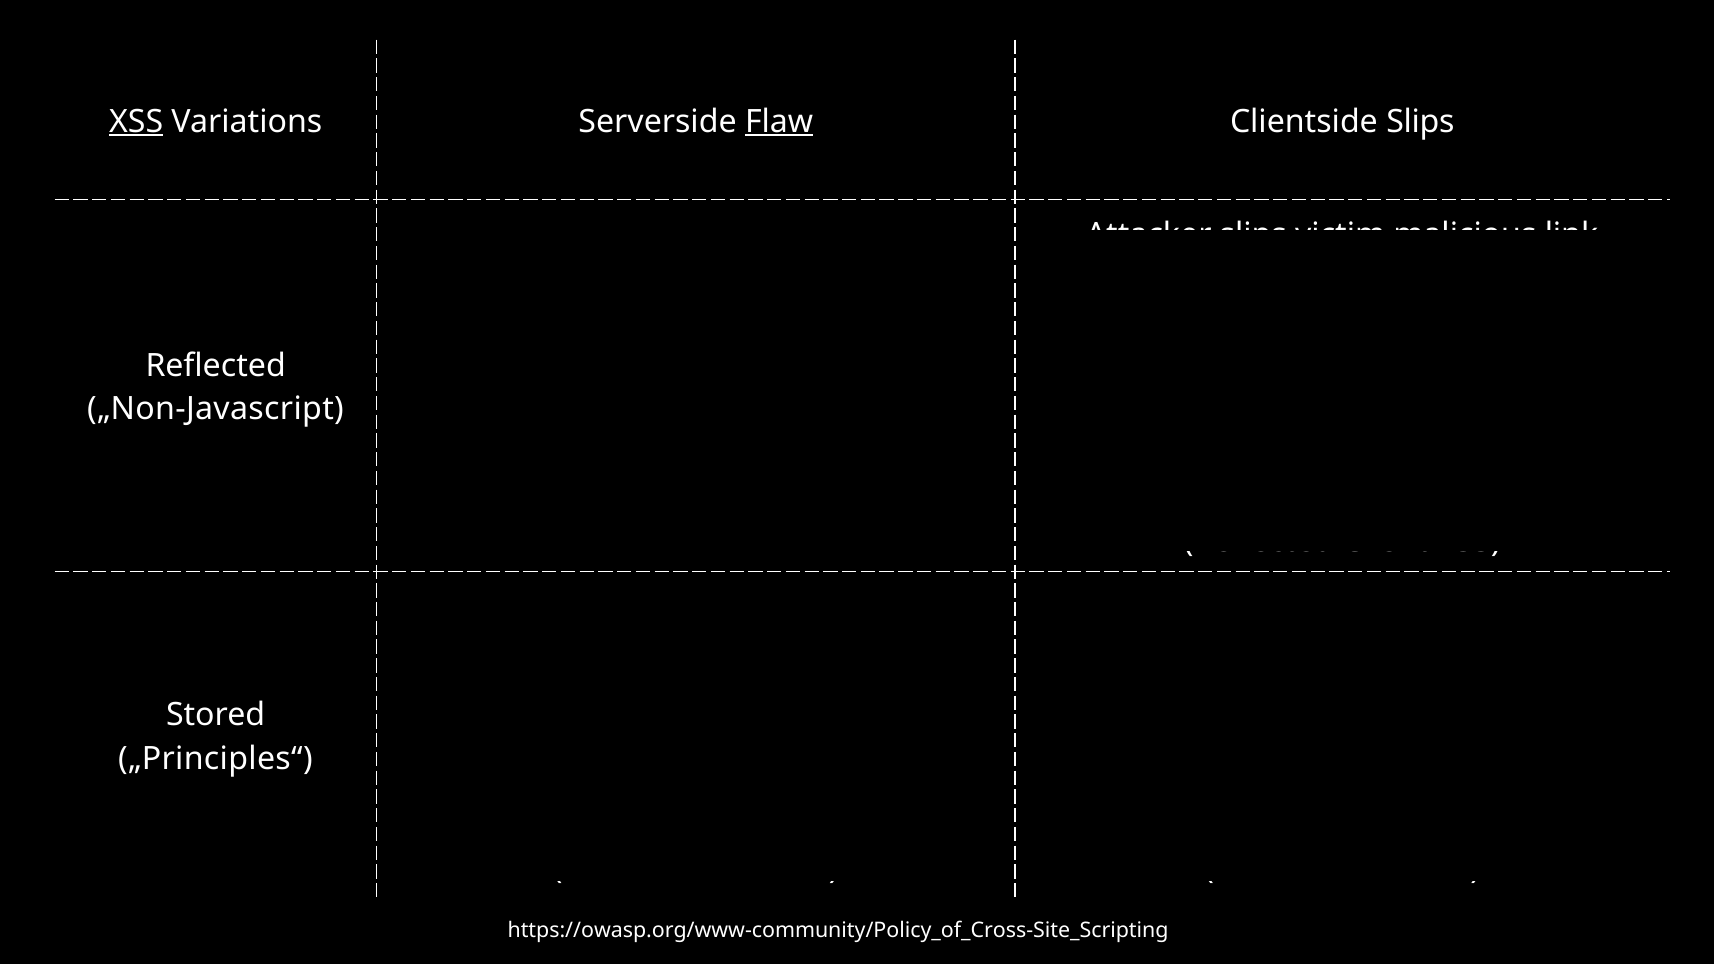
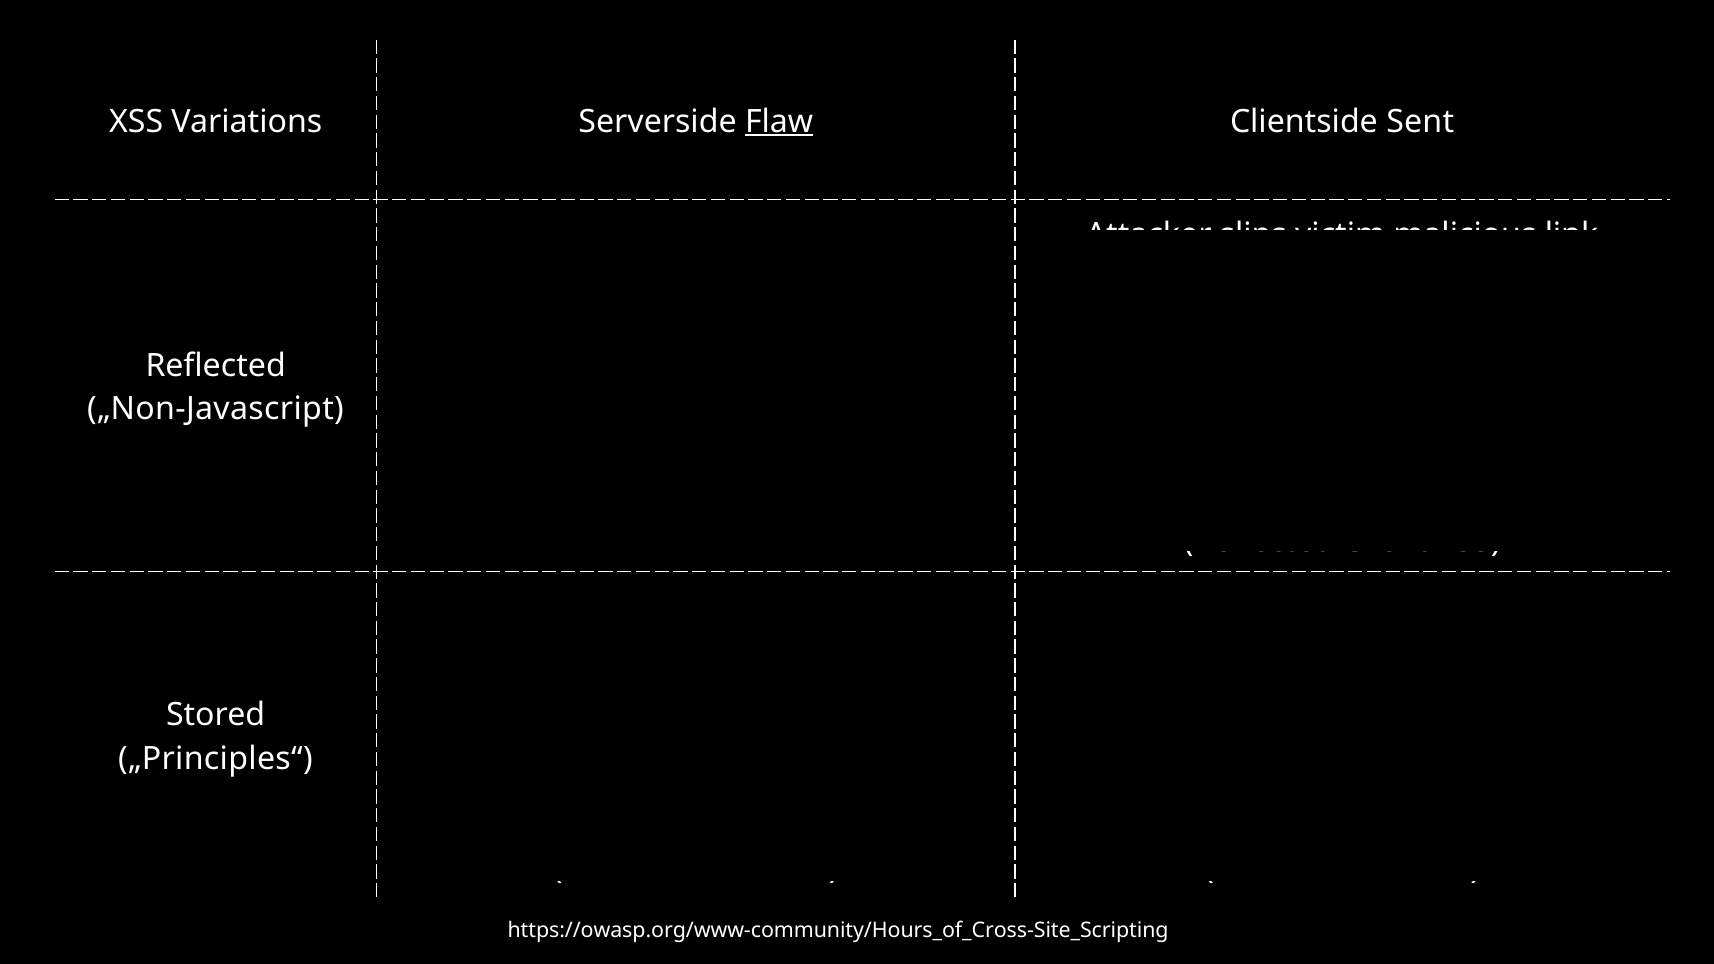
XSS at (136, 121) underline: present -> none
Clientside Slips: Slips -> Sent
https://owasp.org/www-community/Policy_of_Cross-Site_Scripting: https://owasp.org/www-community/Policy_of_Cross-Site_Scripting -> https://owasp.org/www-community/Hours_of_Cross-Site_Scripting
